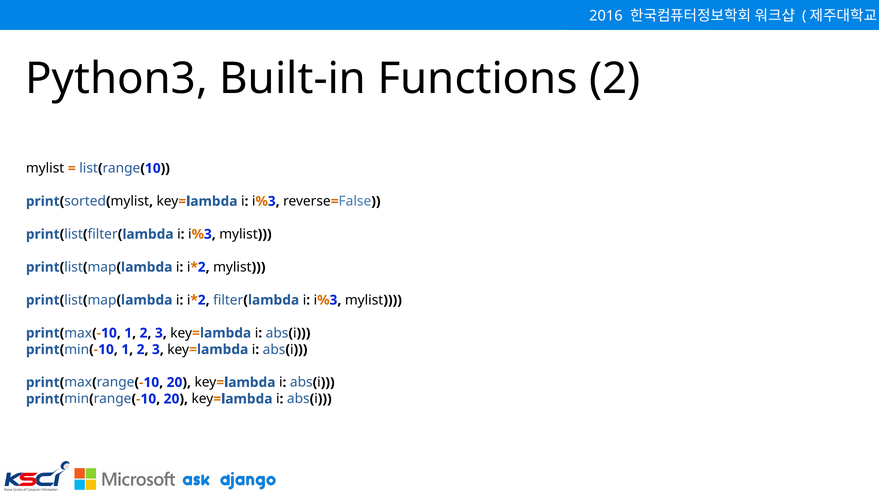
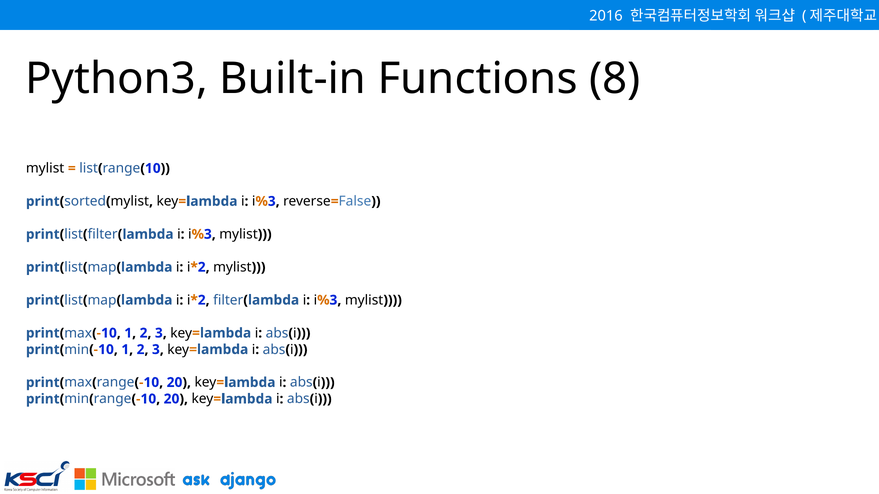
Functions 2: 2 -> 8
